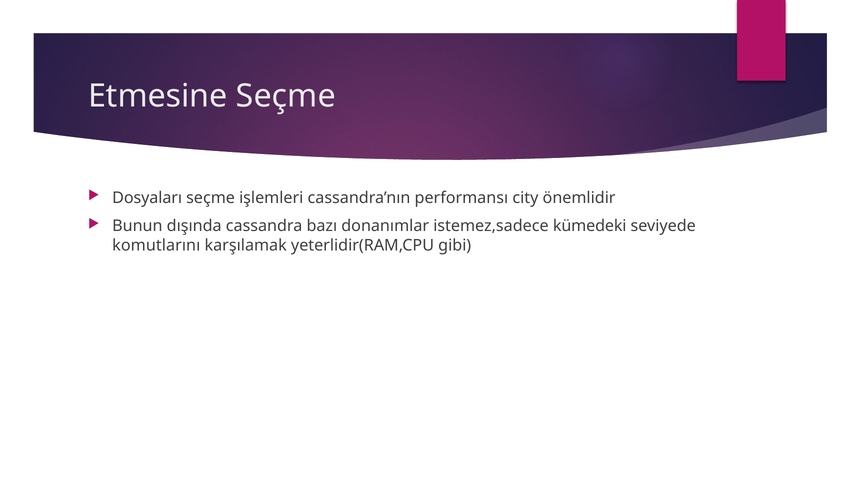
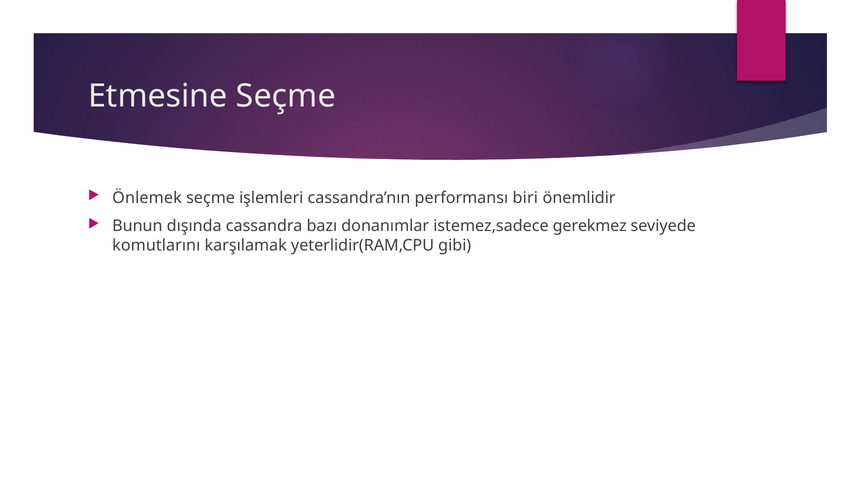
Dosyaları: Dosyaları -> Önlemek
city: city -> biri
kümedeki: kümedeki -> gerekmez
